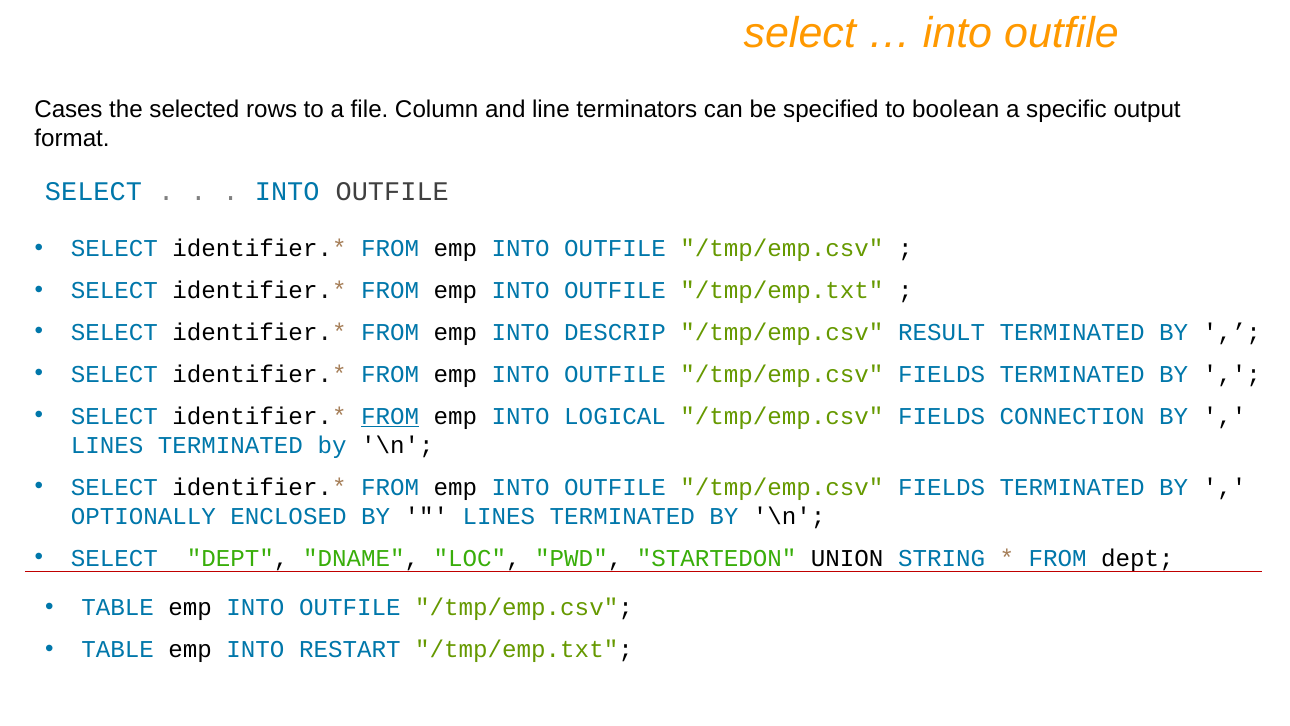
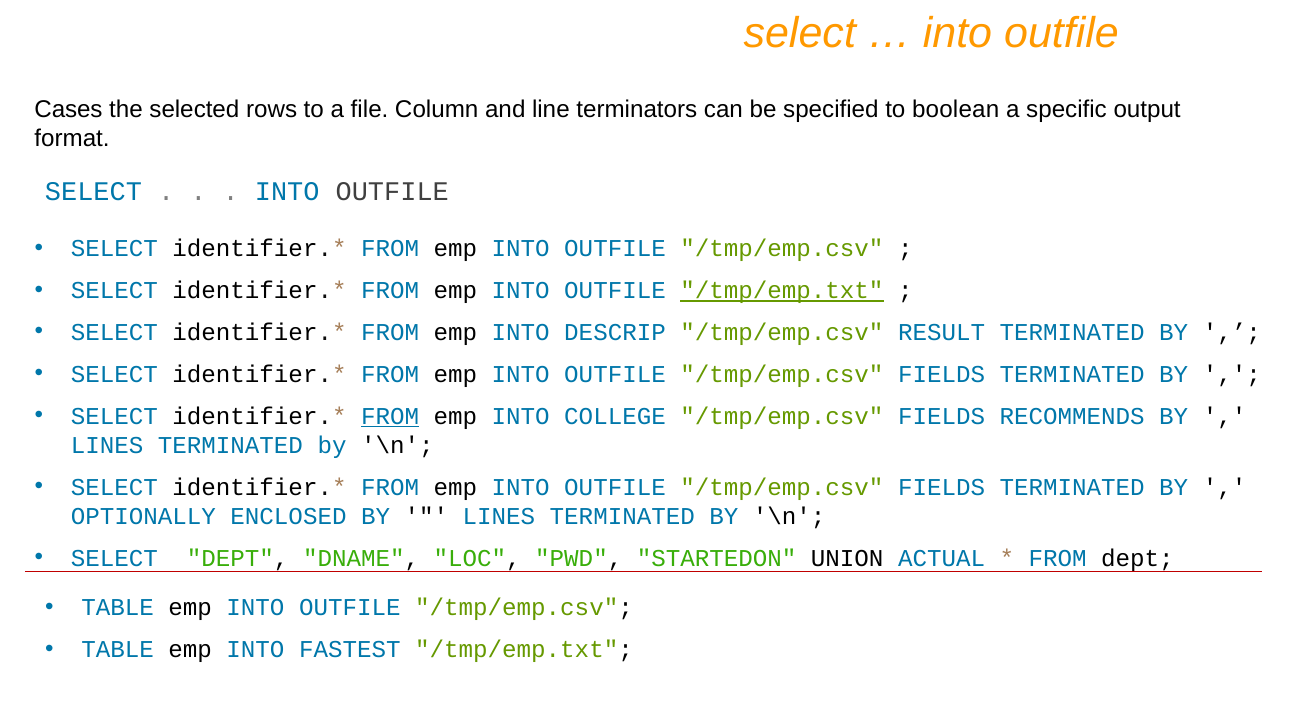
/tmp/emp.txt at (782, 290) underline: none -> present
LOGICAL: LOGICAL -> COLLEGE
CONNECTION: CONNECTION -> RECOMMENDS
STRING: STRING -> ACTUAL
RESTART: RESTART -> FASTEST
